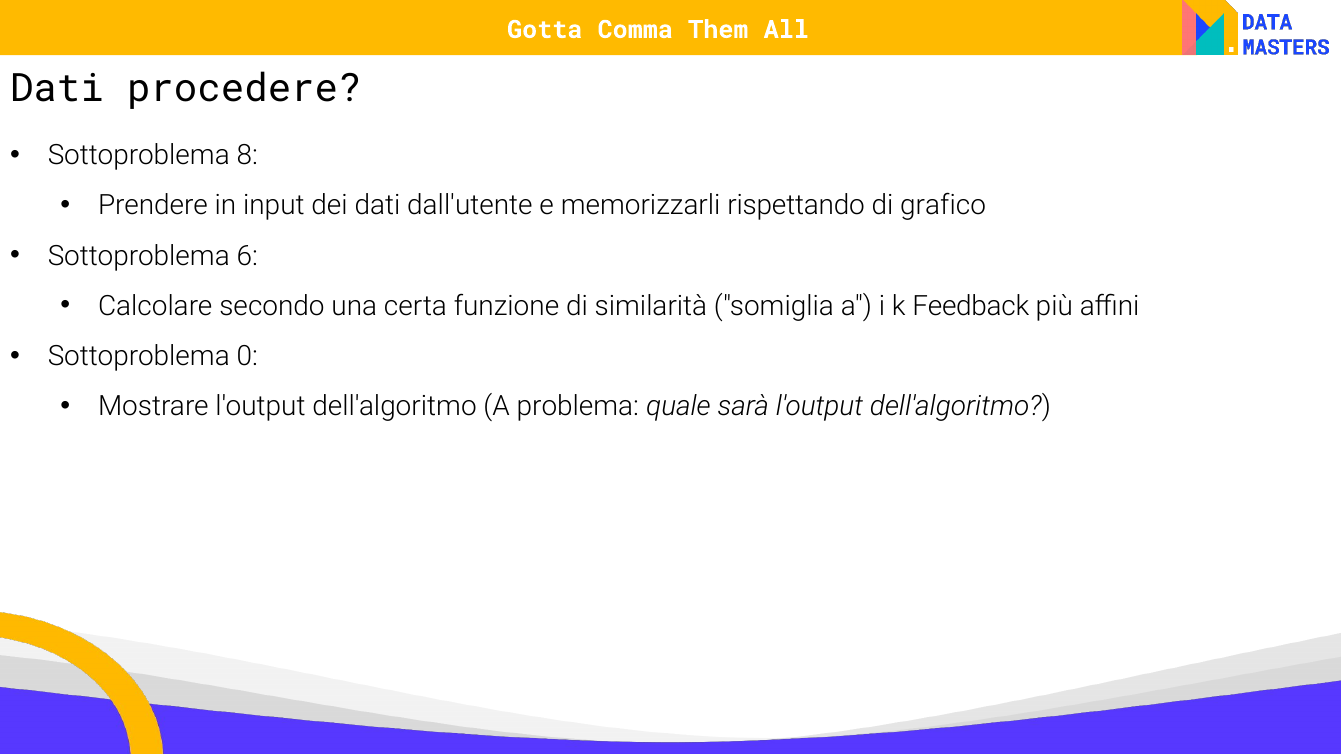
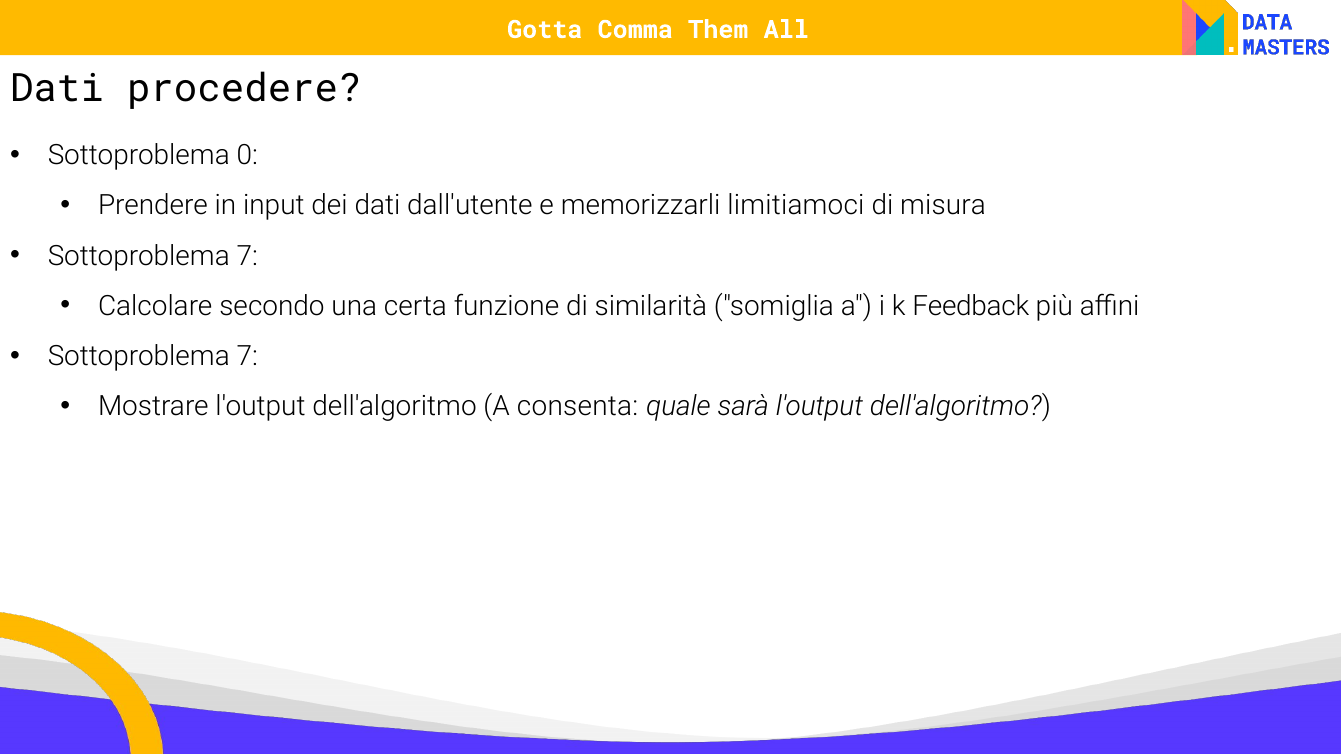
8: 8 -> 0
rispettando: rispettando -> limitiamoci
grafico: grafico -> misura
6 at (247, 256): 6 -> 7
0 at (247, 357): 0 -> 7
problema: problema -> consenta
